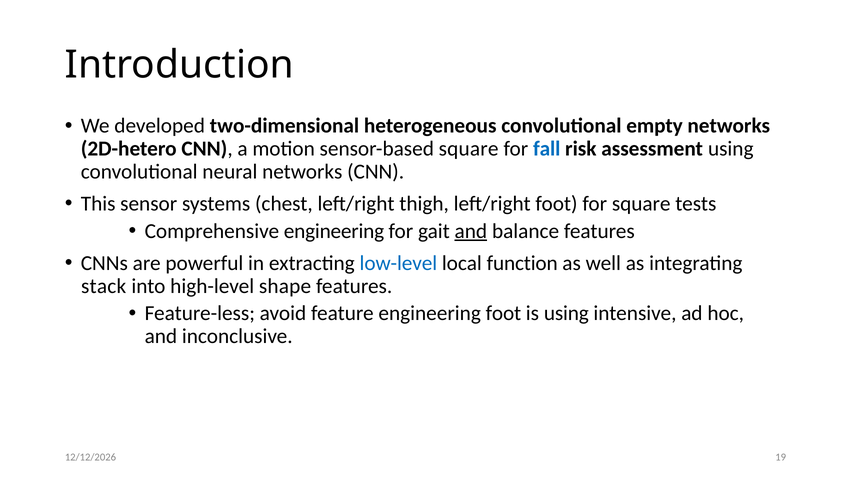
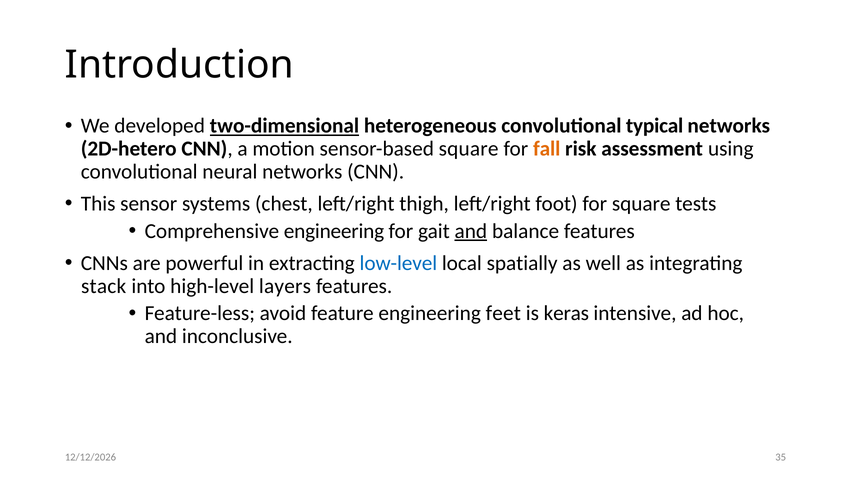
two-dimensional underline: none -> present
empty: empty -> typical
fall colour: blue -> orange
function: function -> spatially
shape: shape -> layers
engineering foot: foot -> feet
is using: using -> keras
19: 19 -> 35
